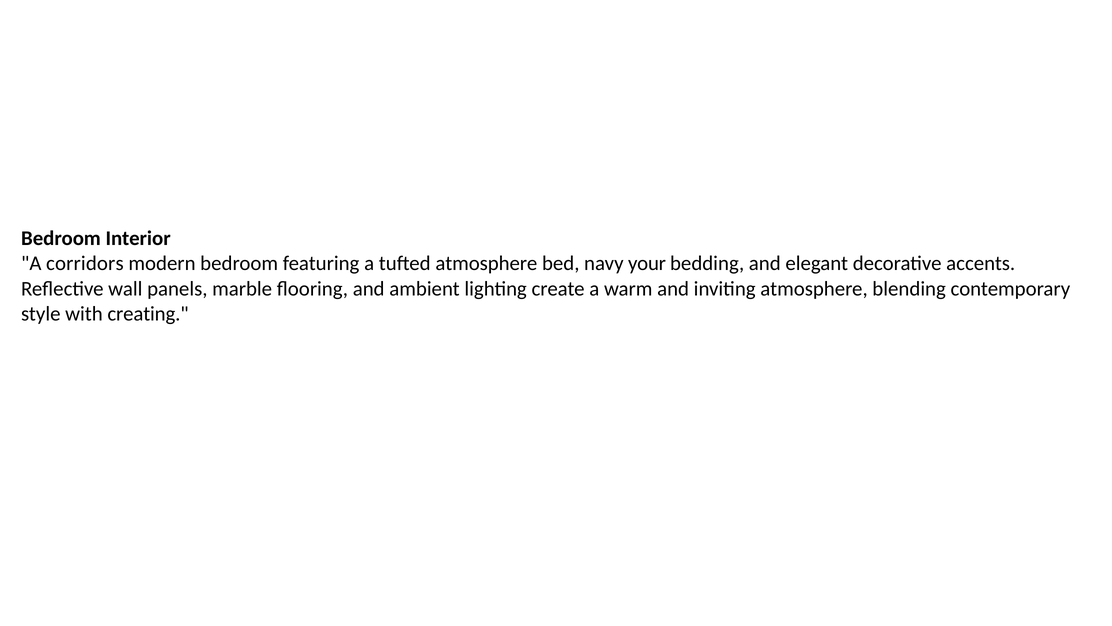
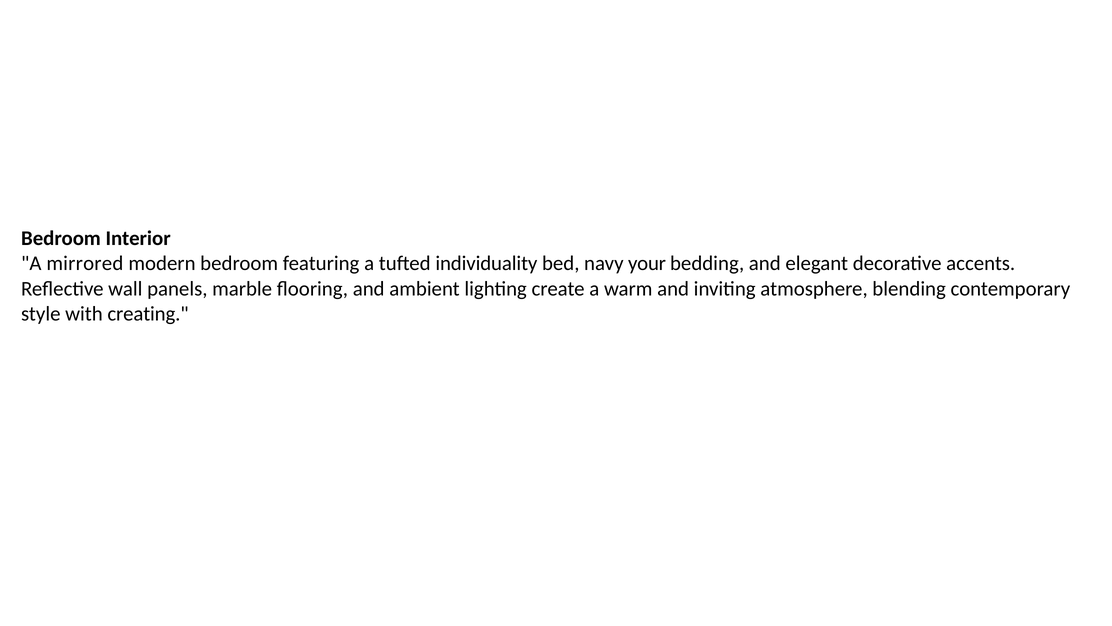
corridors: corridors -> mirrored
tufted atmosphere: atmosphere -> individuality
